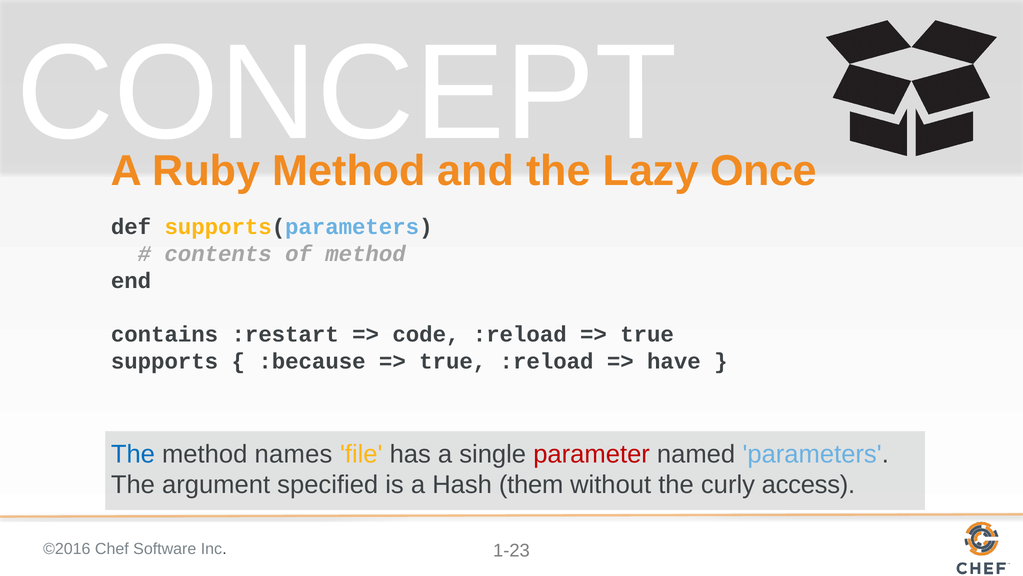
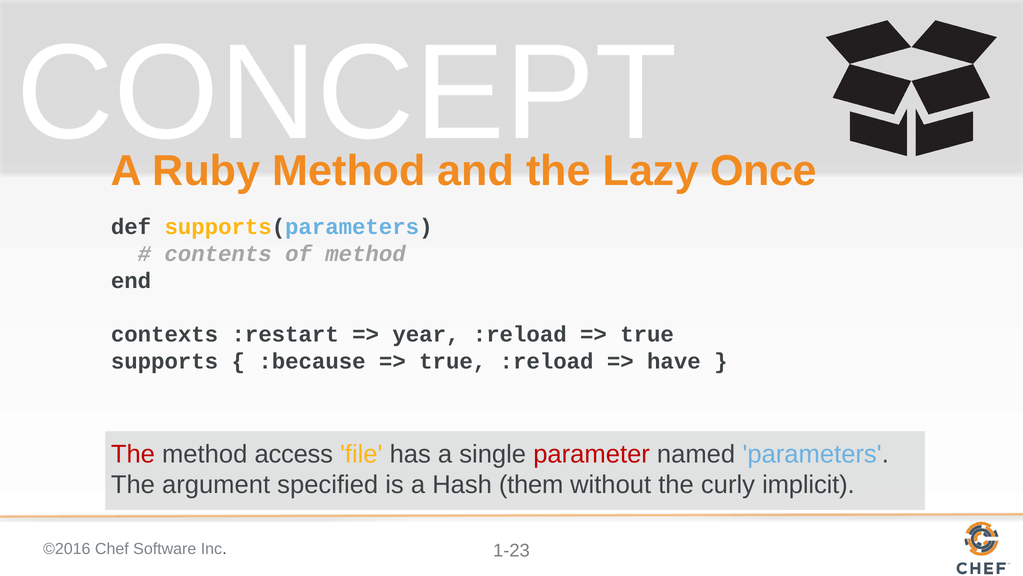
contains: contains -> contexts
code: code -> year
The at (133, 454) colour: blue -> red
names: names -> access
access: access -> implicit
